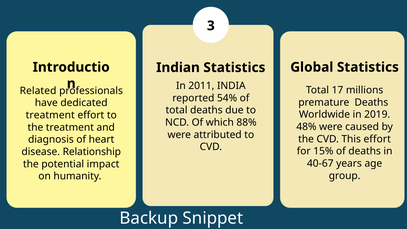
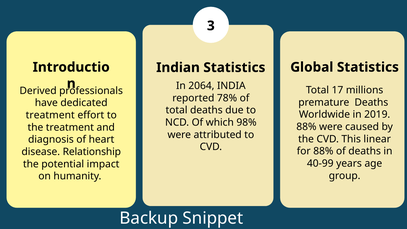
2011: 2011 -> 2064
Related: Related -> Derived
54%: 54% -> 78%
88%: 88% -> 98%
48% at (306, 127): 48% -> 88%
This effort: effort -> linear
for 15%: 15% -> 88%
40-67: 40-67 -> 40-99
